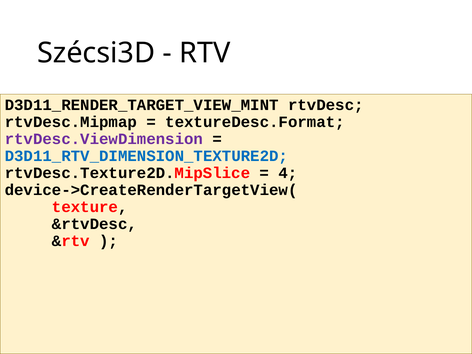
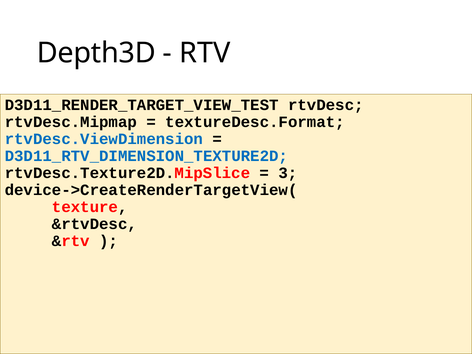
Szécsi3D: Szécsi3D -> Depth3D
D3D11_RENDER_TARGET_VIEW_MINT: D3D11_RENDER_TARGET_VIEW_MINT -> D3D11_RENDER_TARGET_VIEW_TEST
rtvDesc.ViewDimension colour: purple -> blue
4: 4 -> 3
